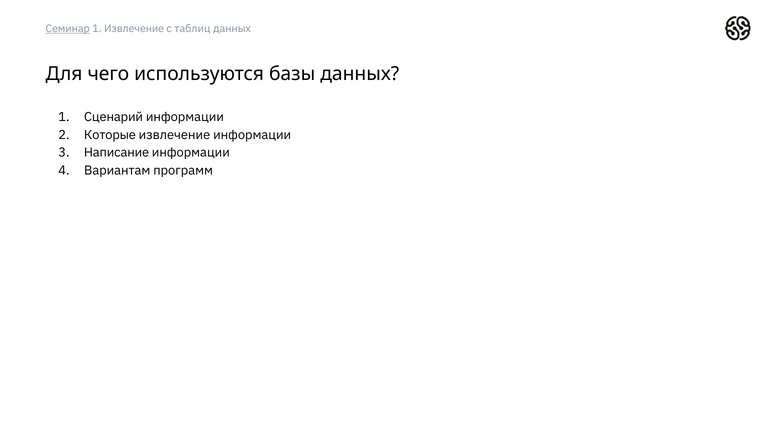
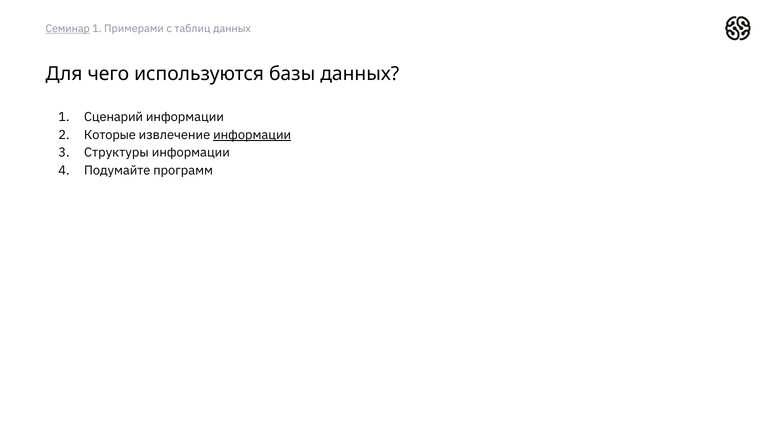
1 Извлечение: Извлечение -> Примерами
информации at (252, 135) underline: none -> present
Написание: Написание -> Структуры
Вариантам: Вариантам -> Подумайте
